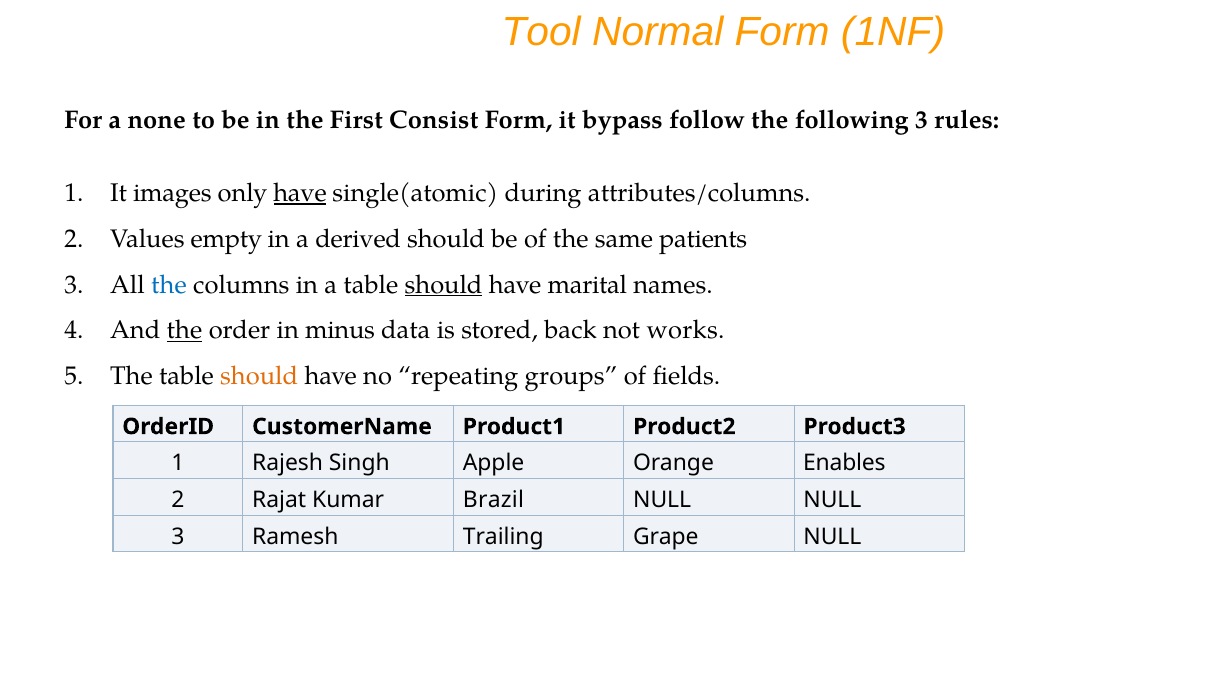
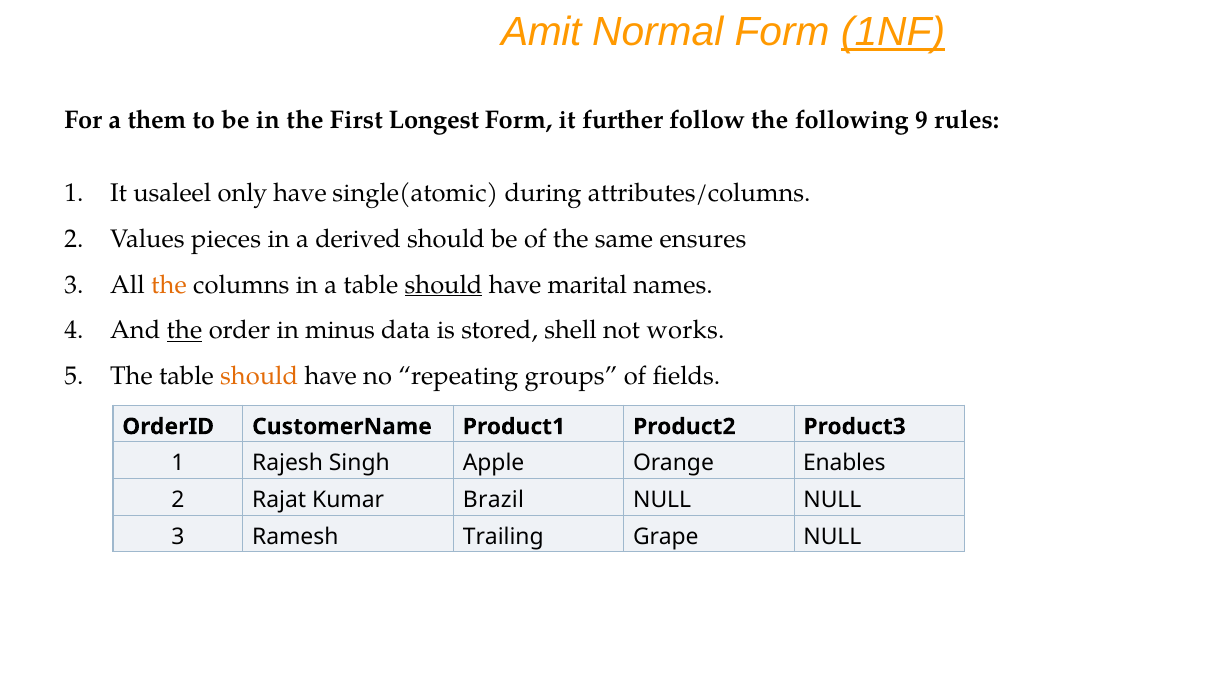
Tool: Tool -> Amit
1NF underline: none -> present
none: none -> them
Consist: Consist -> Longest
bypass: bypass -> further
following 3: 3 -> 9
images: images -> usaleel
have at (300, 193) underline: present -> none
empty: empty -> pieces
patients: patients -> ensures
the at (169, 285) colour: blue -> orange
back: back -> shell
